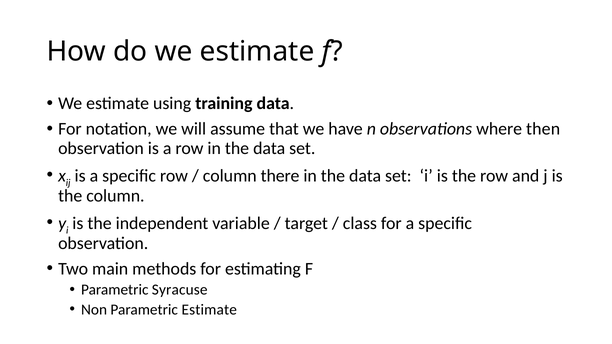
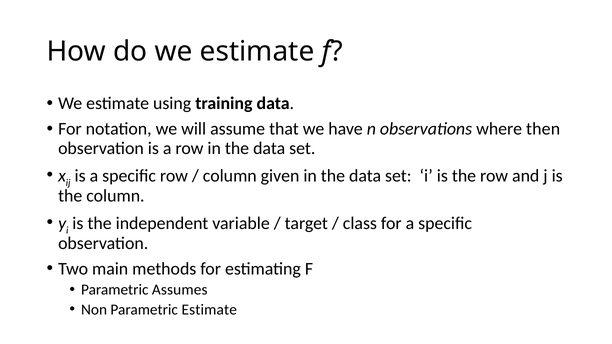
there: there -> given
Syracuse: Syracuse -> Assumes
